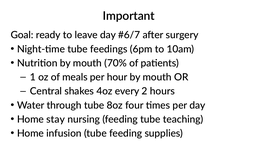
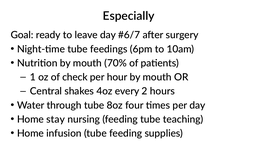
Important: Important -> Especially
meals: meals -> check
